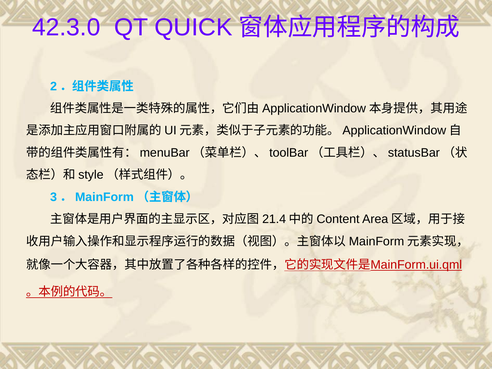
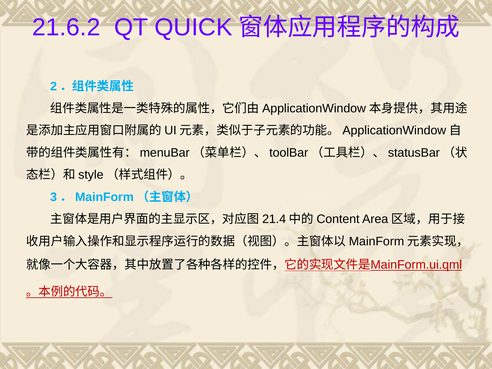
42.3.0: 42.3.0 -> 21.6.2
